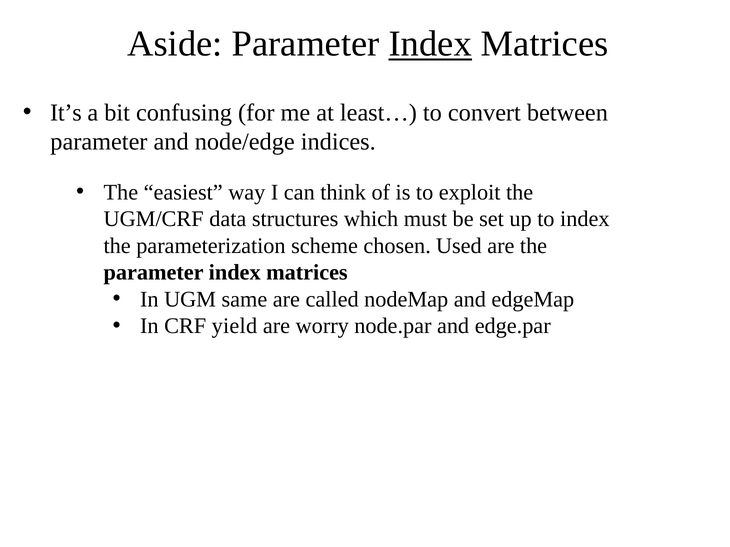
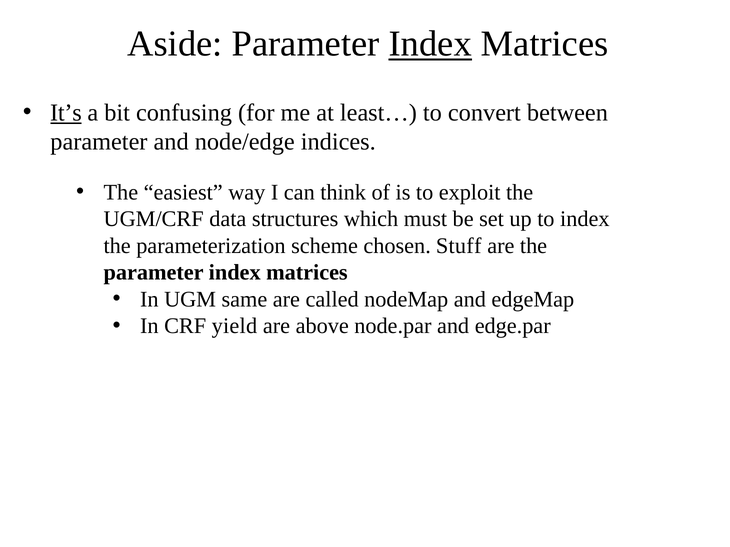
It’s underline: none -> present
Used: Used -> Stuff
worry: worry -> above
